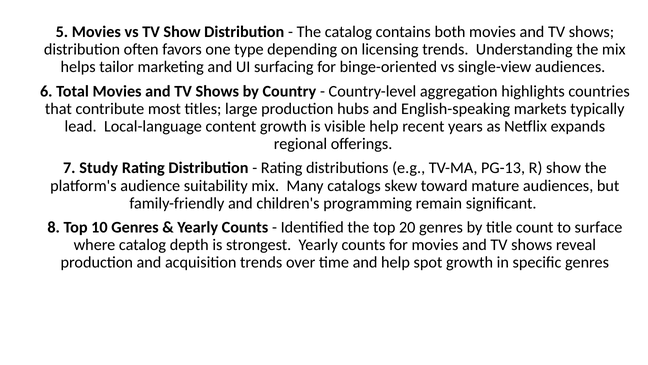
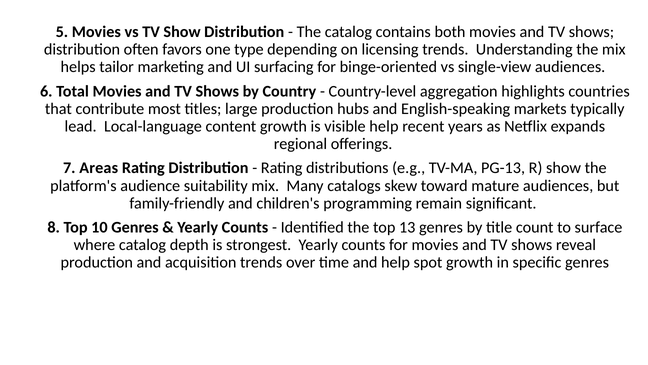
Study: Study -> Areas
20: 20 -> 13
